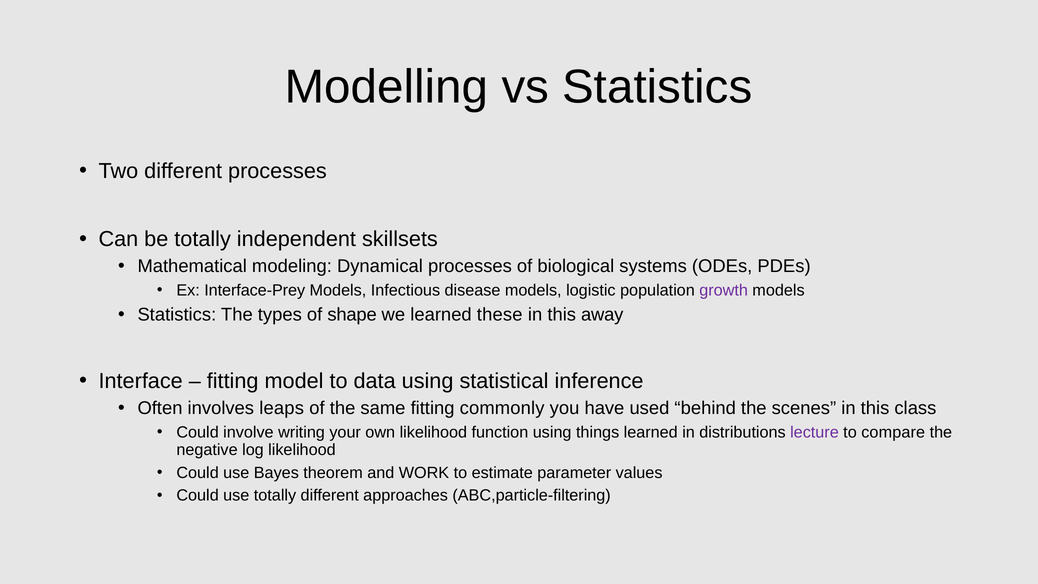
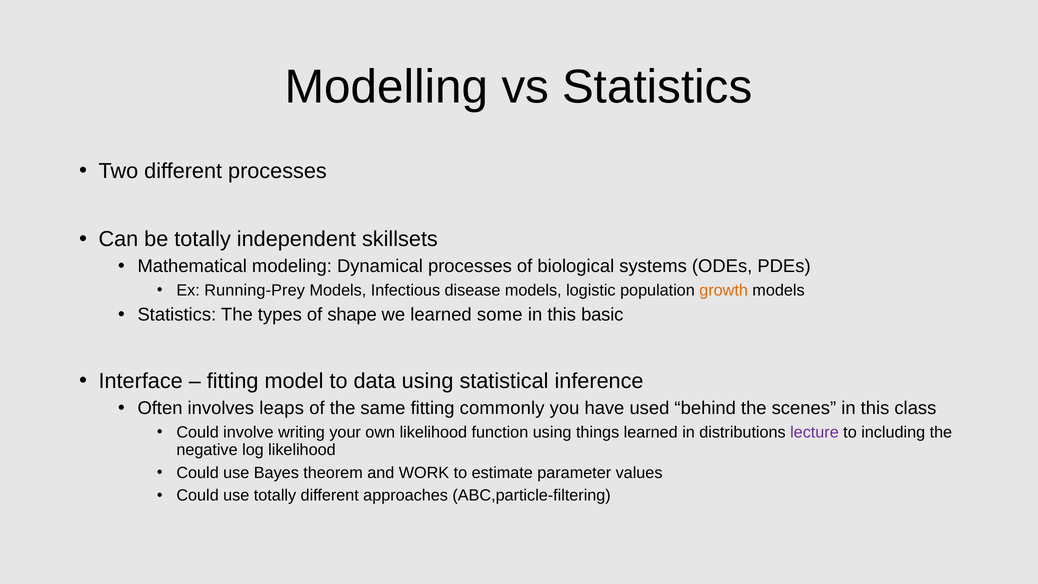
Interface-Prey: Interface-Prey -> Running-Prey
growth colour: purple -> orange
these: these -> some
away: away -> basic
compare: compare -> including
